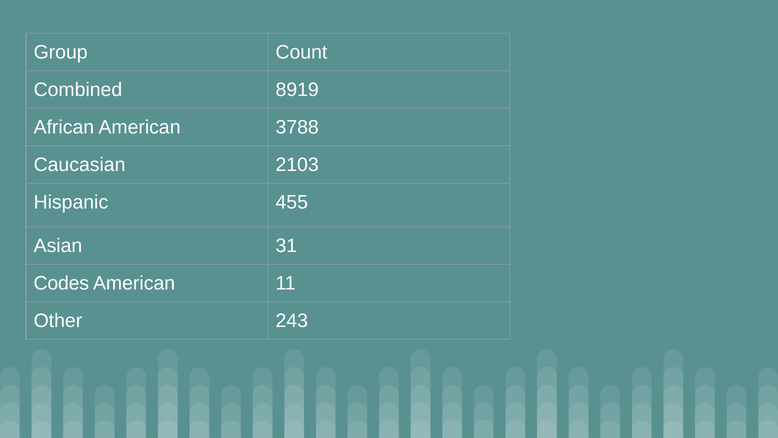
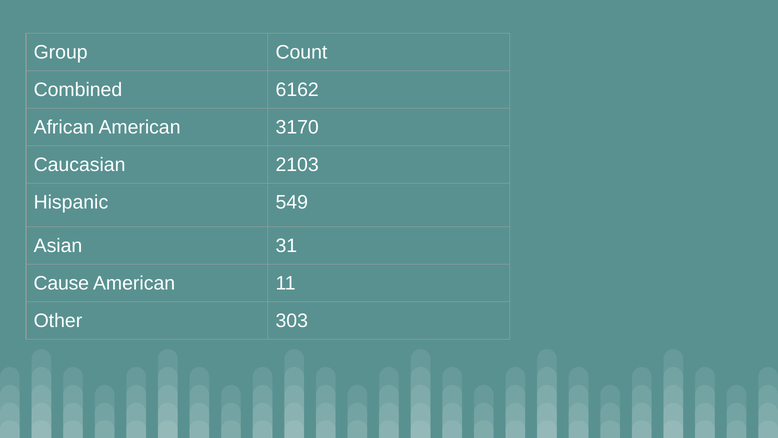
8919: 8919 -> 6162
3788: 3788 -> 3170
455: 455 -> 549
Codes: Codes -> Cause
243: 243 -> 303
